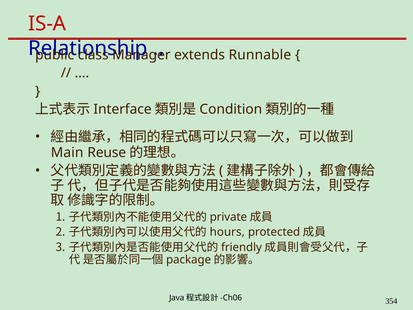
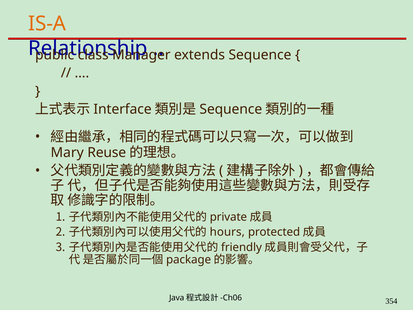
IS-A colour: red -> orange
extends Runnable: Runnable -> Sequence
Condition at (231, 109): Condition -> Sequence
Main: Main -> Mary
